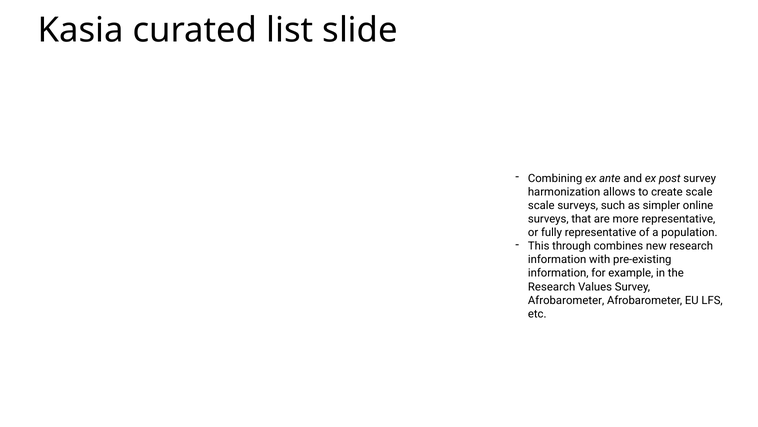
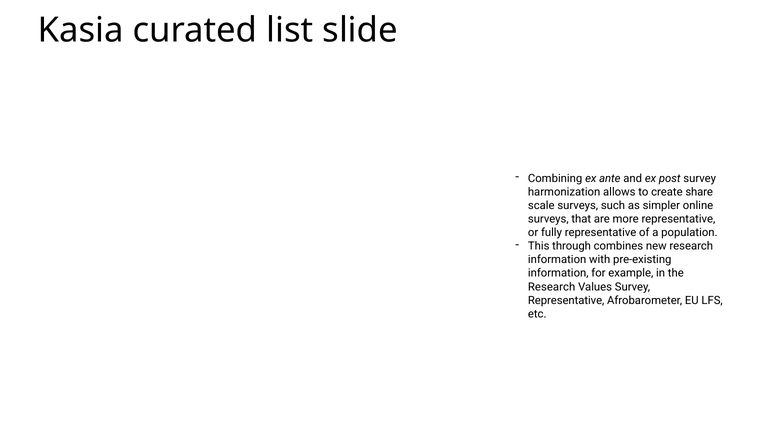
create scale: scale -> share
Afrobarometer at (566, 300): Afrobarometer -> Representative
